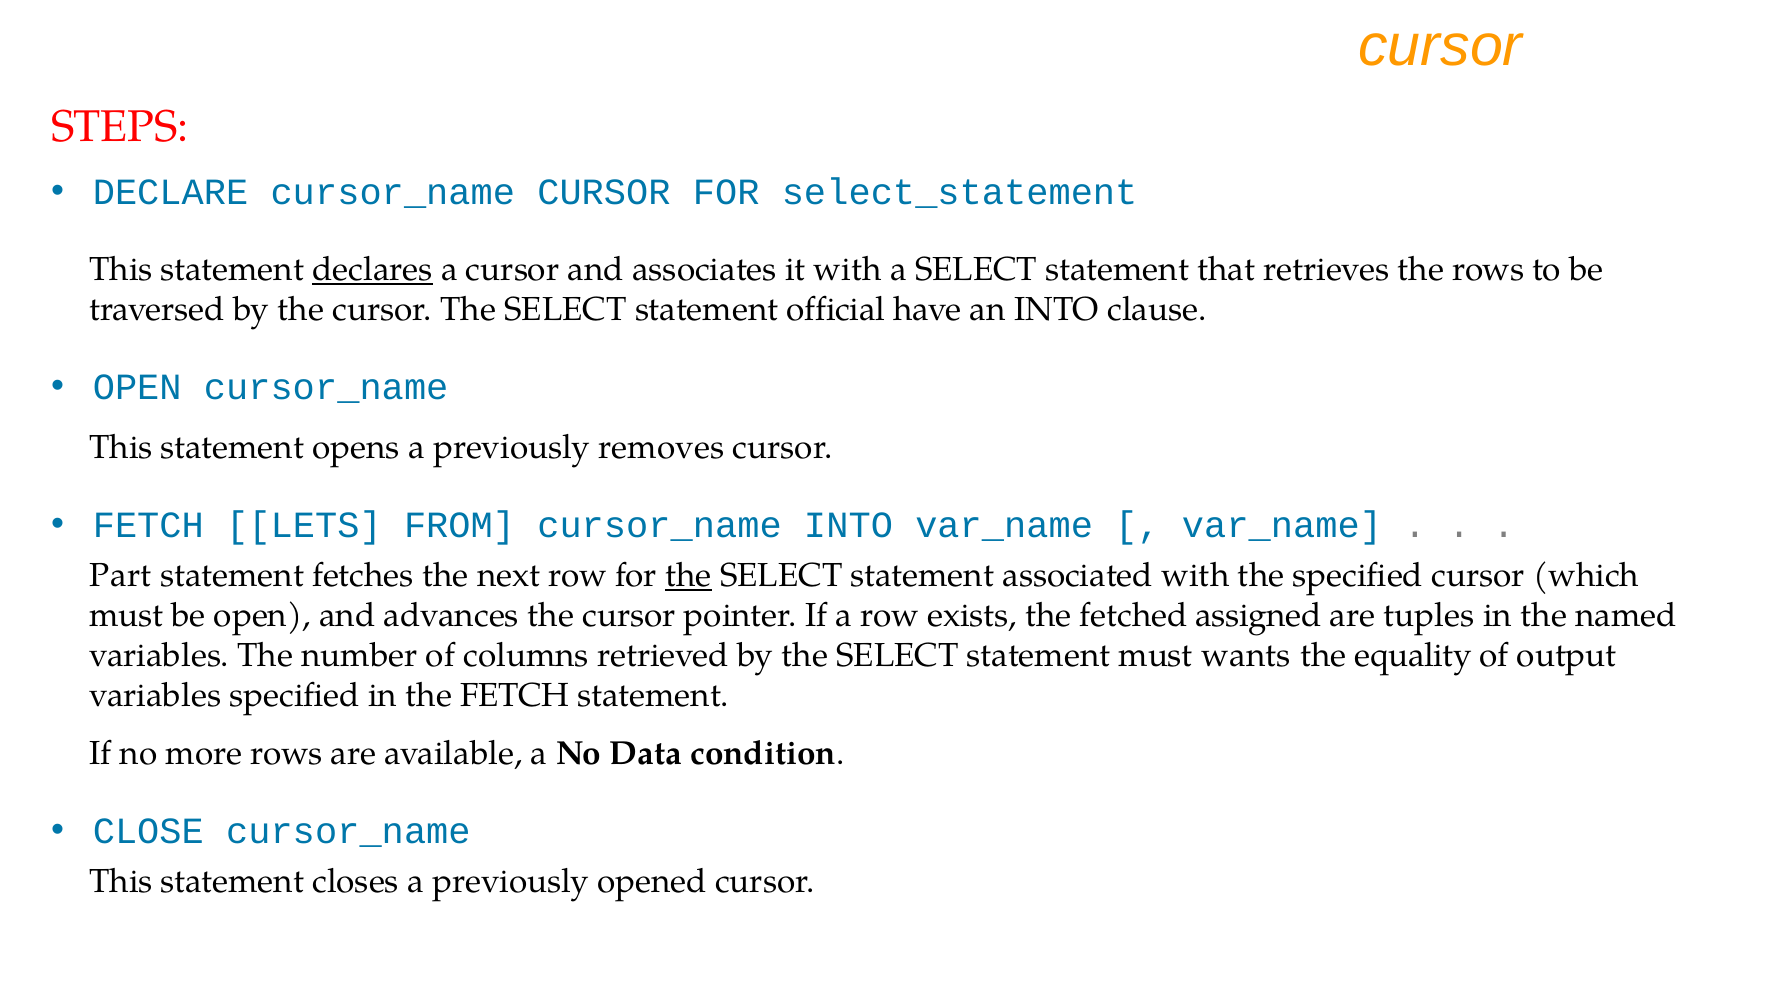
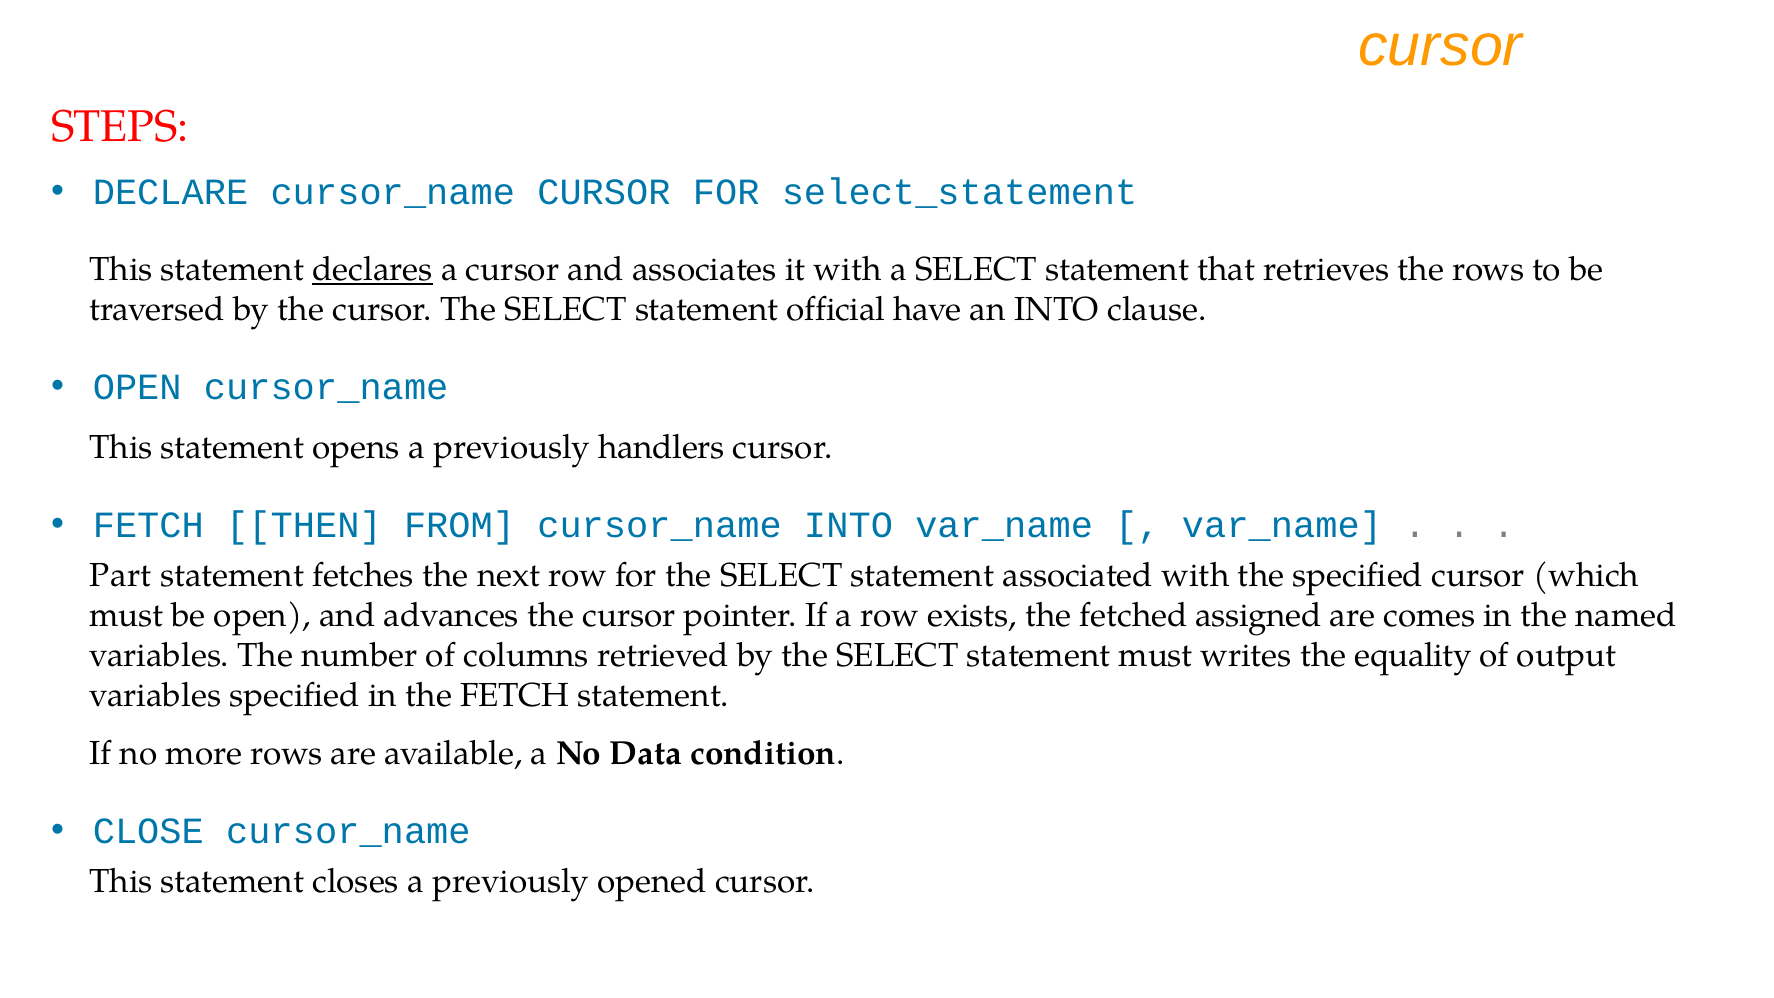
removes: removes -> handlers
LETS: LETS -> THEN
the at (688, 576) underline: present -> none
tuples: tuples -> comes
wants: wants -> writes
